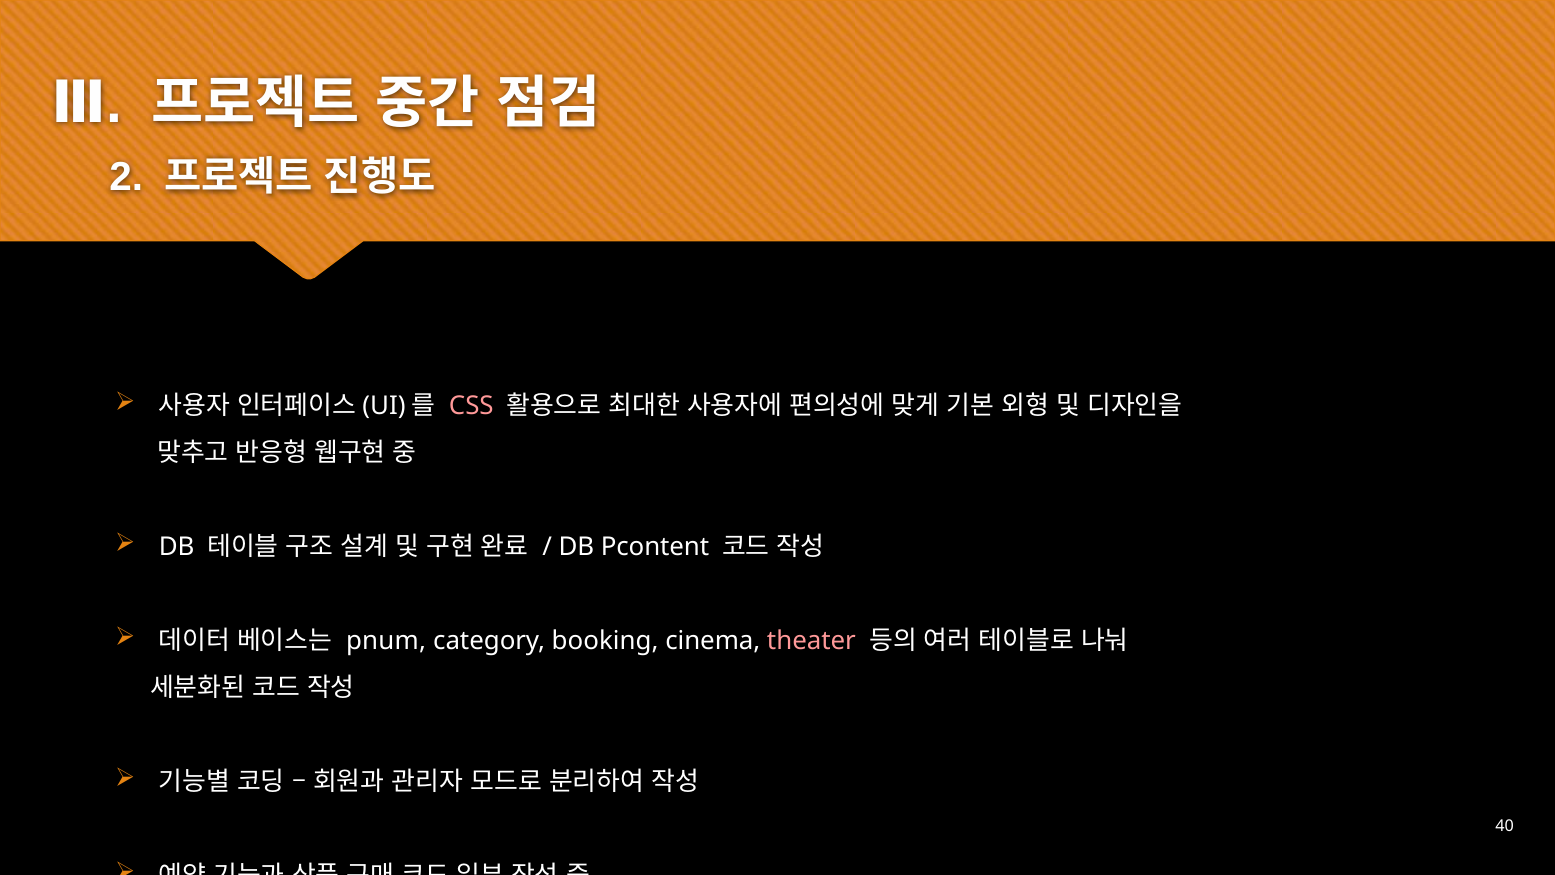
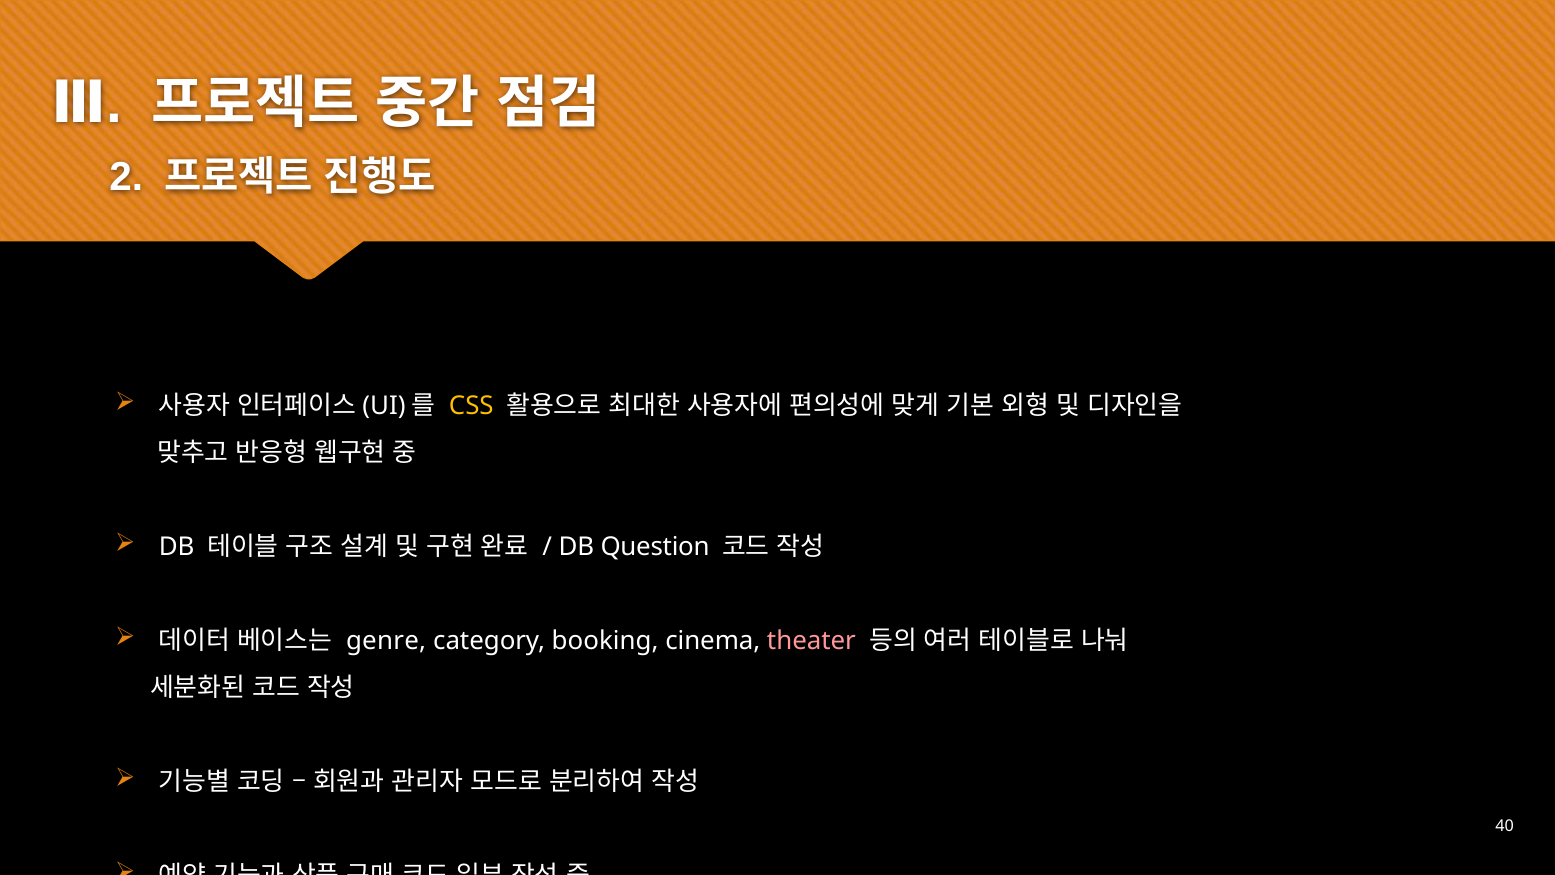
CSS colour: pink -> yellow
Pcontent: Pcontent -> Question
pnum: pnum -> genre
